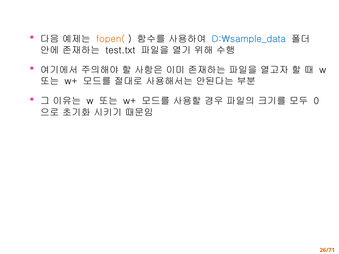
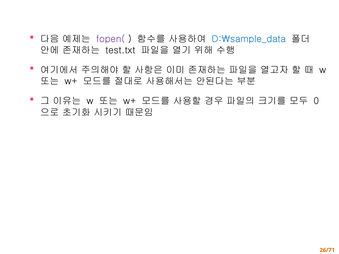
fopen( colour: orange -> purple
